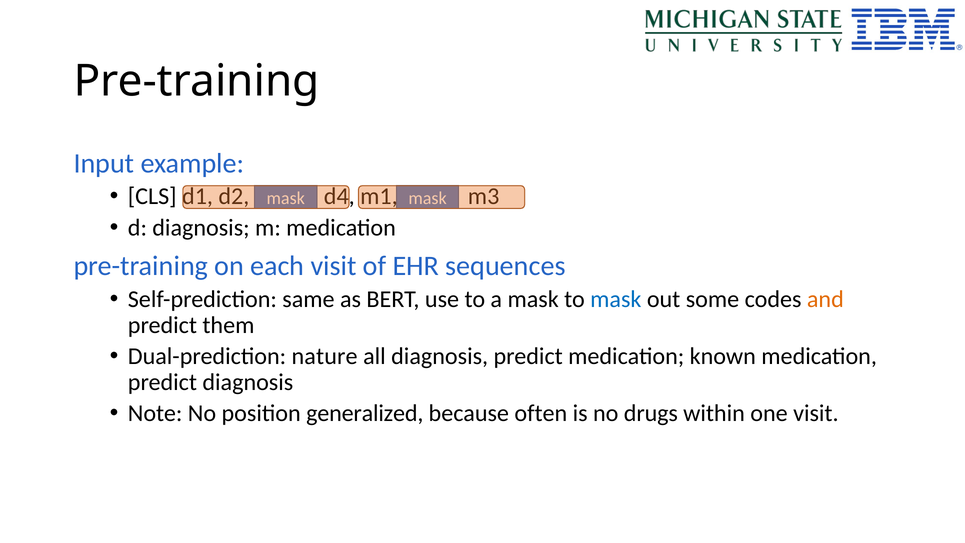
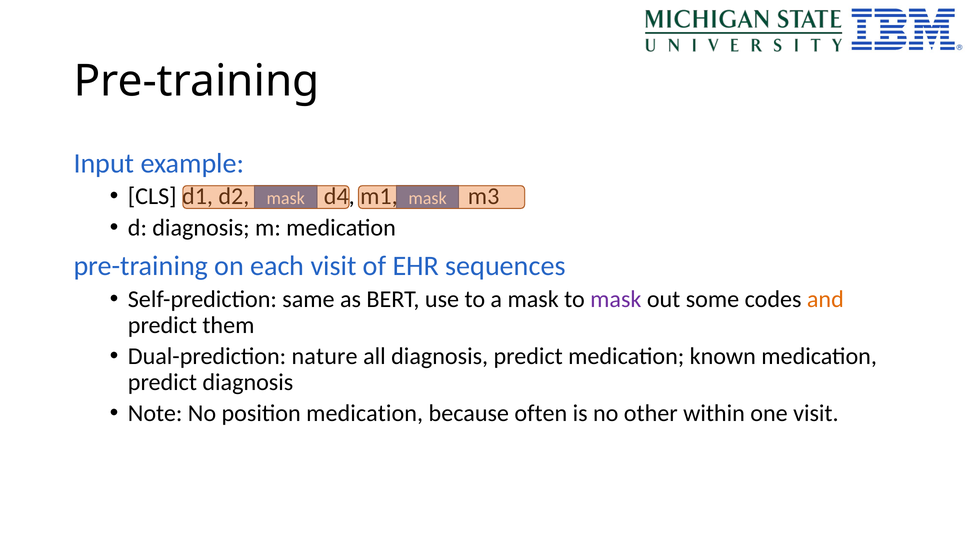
mask at (616, 299) colour: blue -> purple
position generalized: generalized -> medication
drugs: drugs -> other
